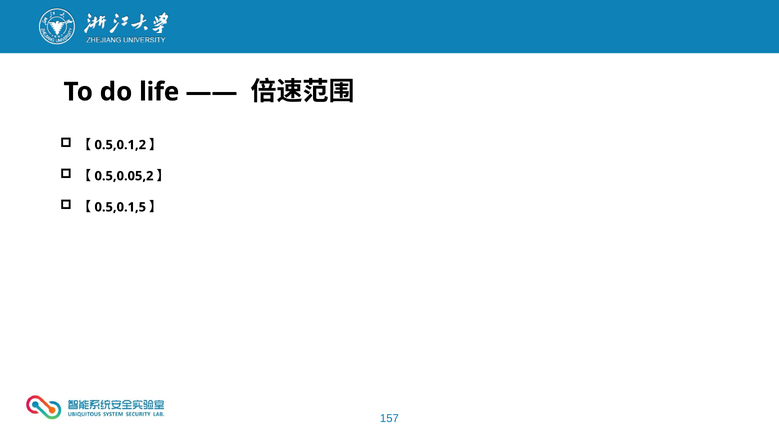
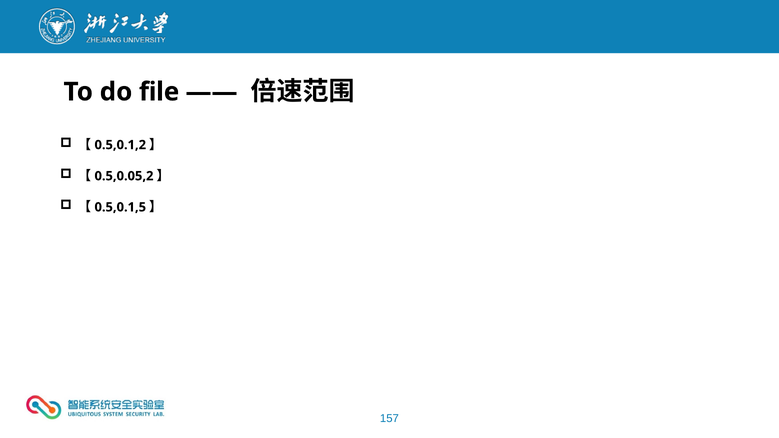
life: life -> file
